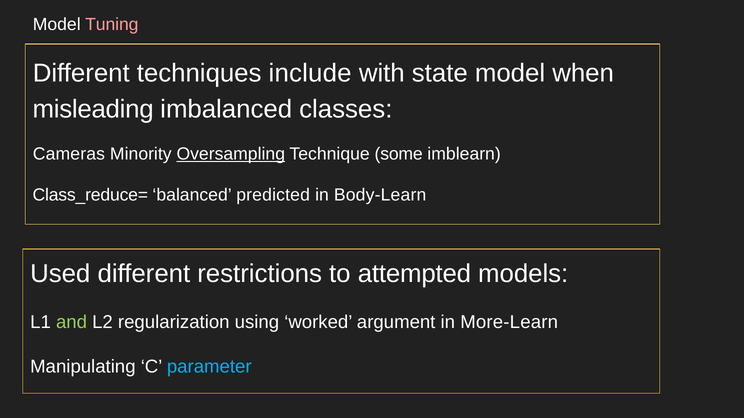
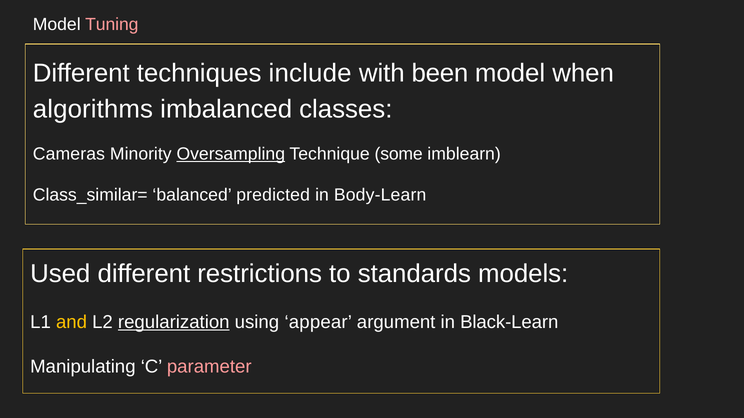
state: state -> been
misleading: misleading -> algorithms
Class_reduce=: Class_reduce= -> Class_similar=
attempted: attempted -> standards
and colour: light green -> yellow
regularization underline: none -> present
worked: worked -> appear
More-Learn: More-Learn -> Black-Learn
parameter colour: light blue -> pink
